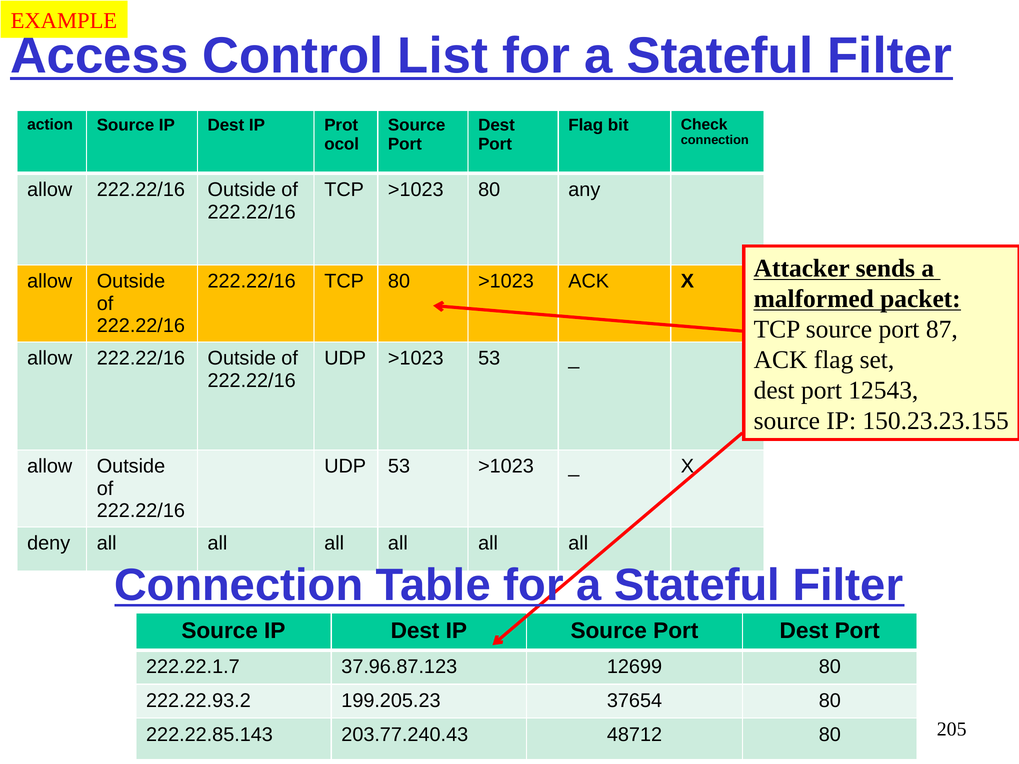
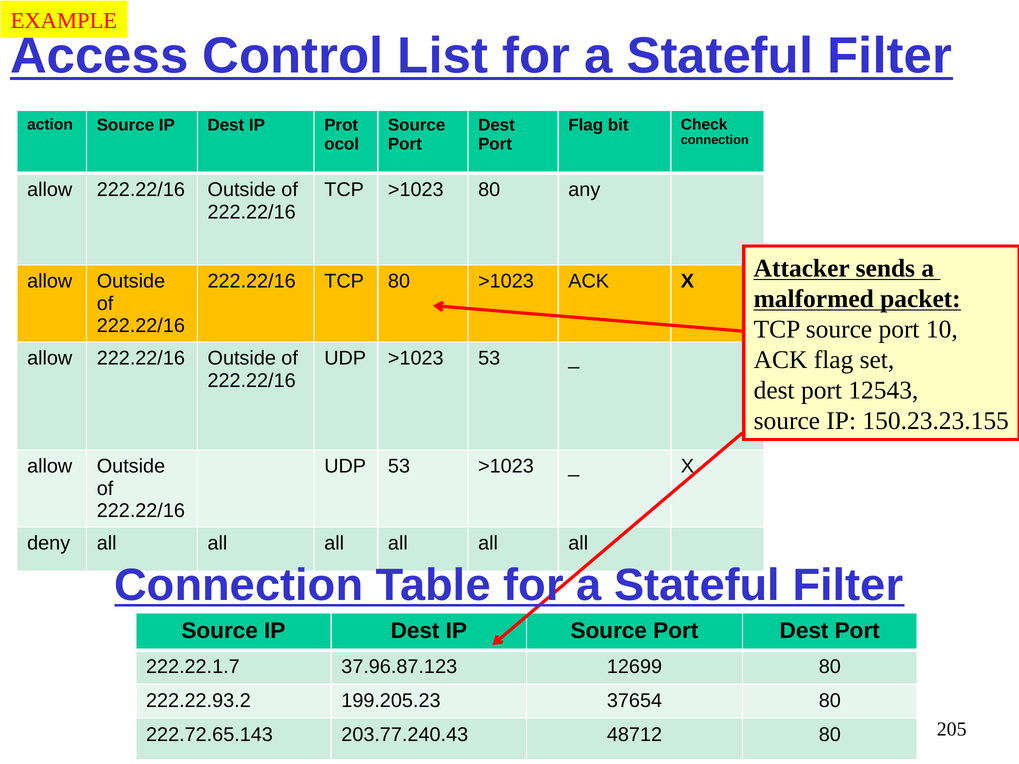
87: 87 -> 10
222.22.85.143: 222.22.85.143 -> 222.72.65.143
